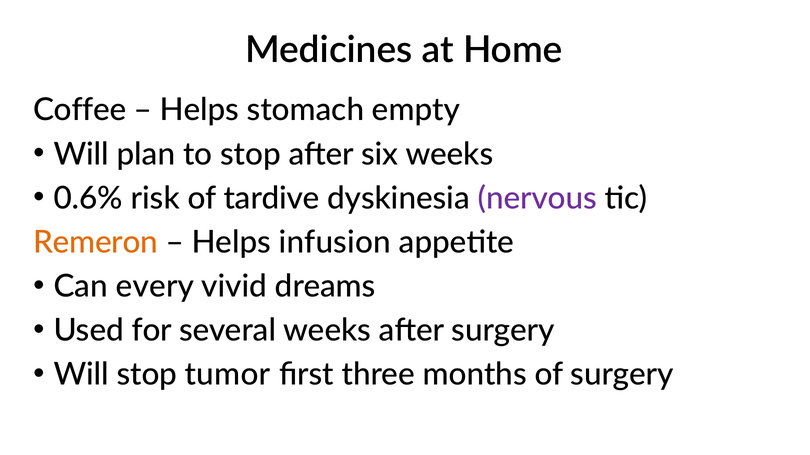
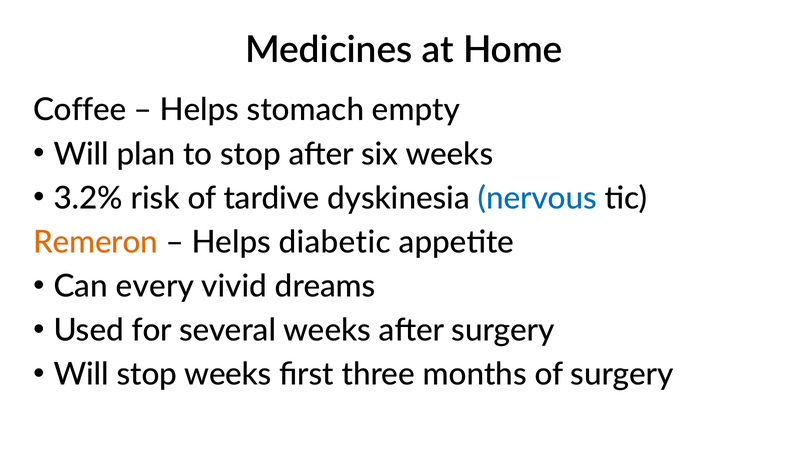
0.6%: 0.6% -> 3.2%
nervous colour: purple -> blue
infusion: infusion -> diabetic
stop tumor: tumor -> weeks
